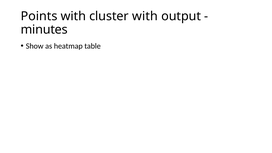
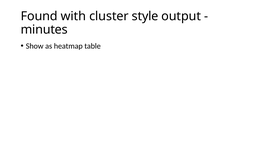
Points: Points -> Found
cluster with: with -> style
